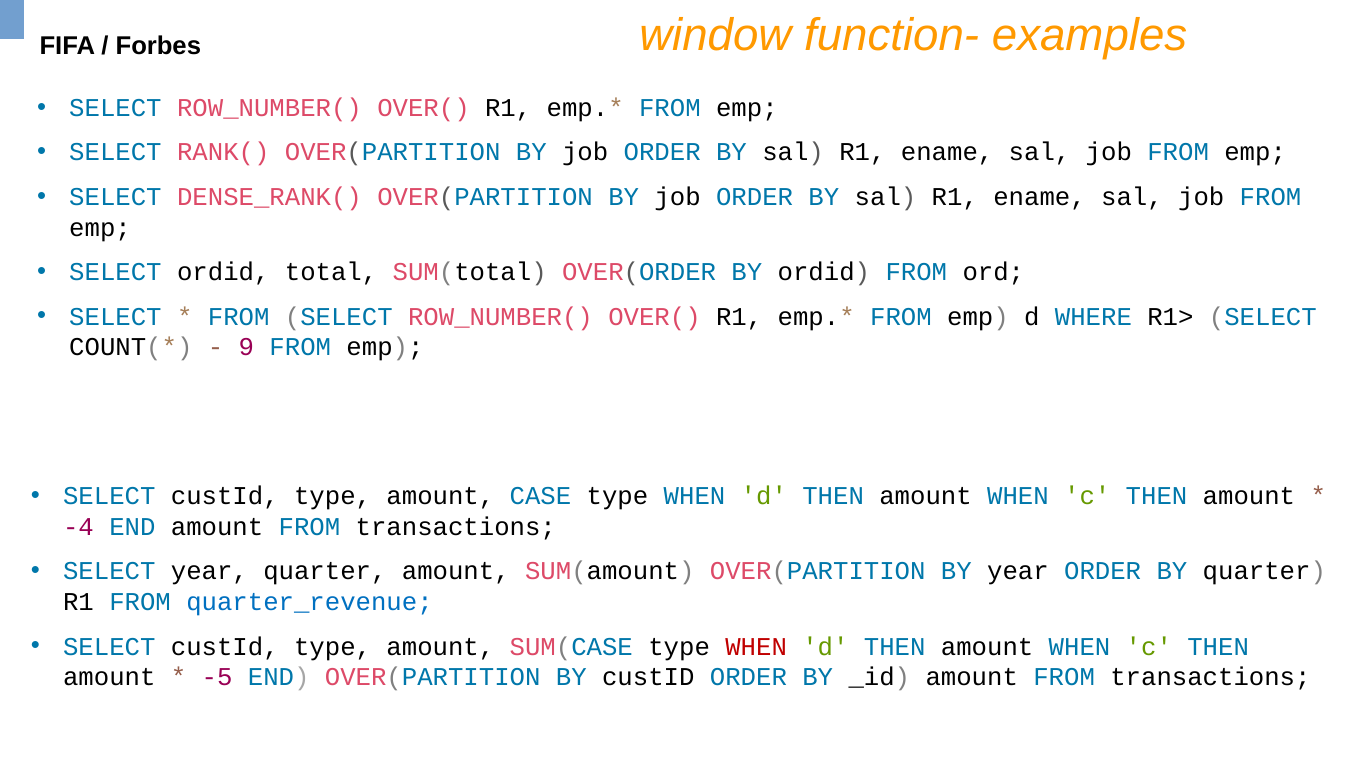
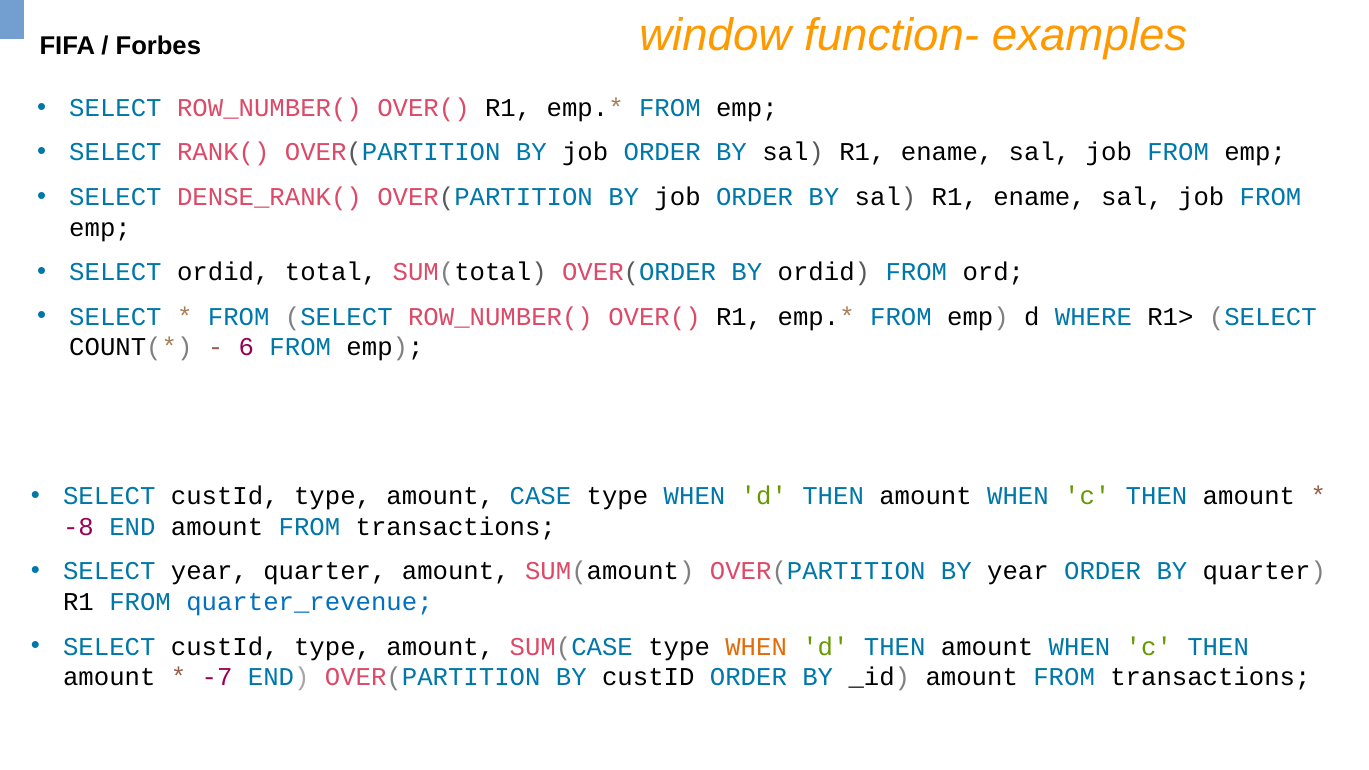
9: 9 -> 6
-4: -4 -> -8
WHEN at (756, 647) colour: red -> orange
-5: -5 -> -7
